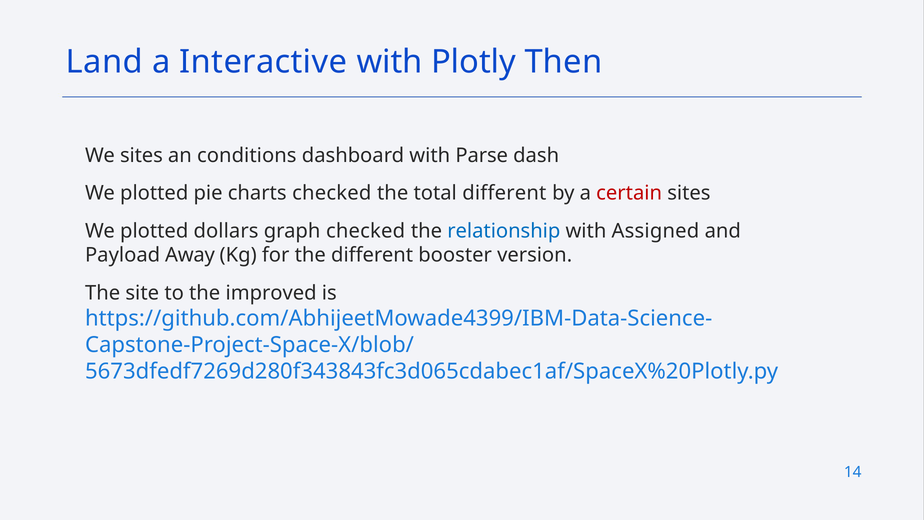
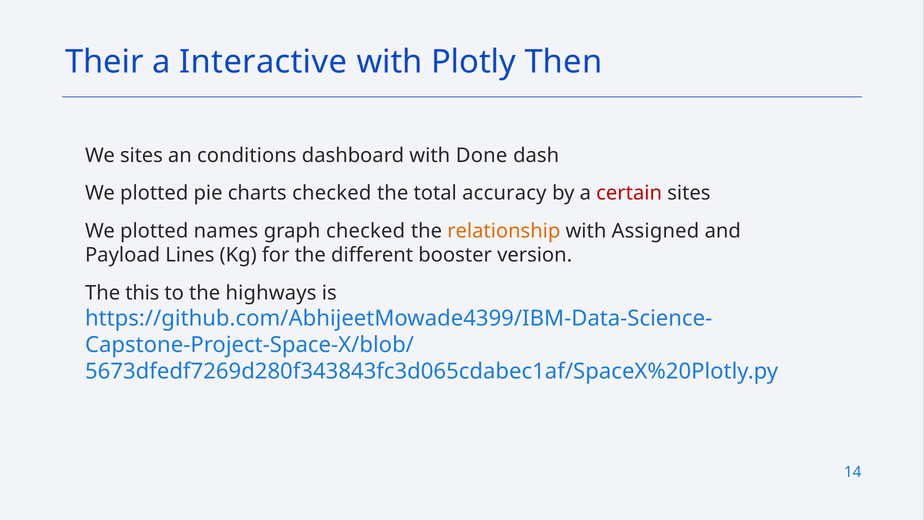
Land: Land -> Their
Parse: Parse -> Done
total different: different -> accuracy
dollars: dollars -> names
relationship colour: blue -> orange
Away: Away -> Lines
site: site -> this
improved: improved -> highways
